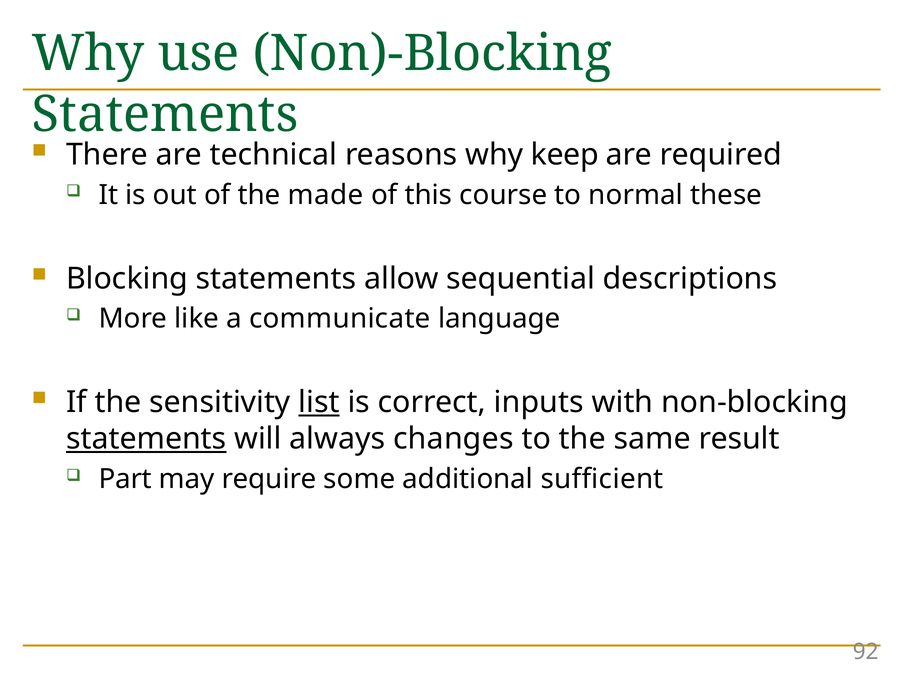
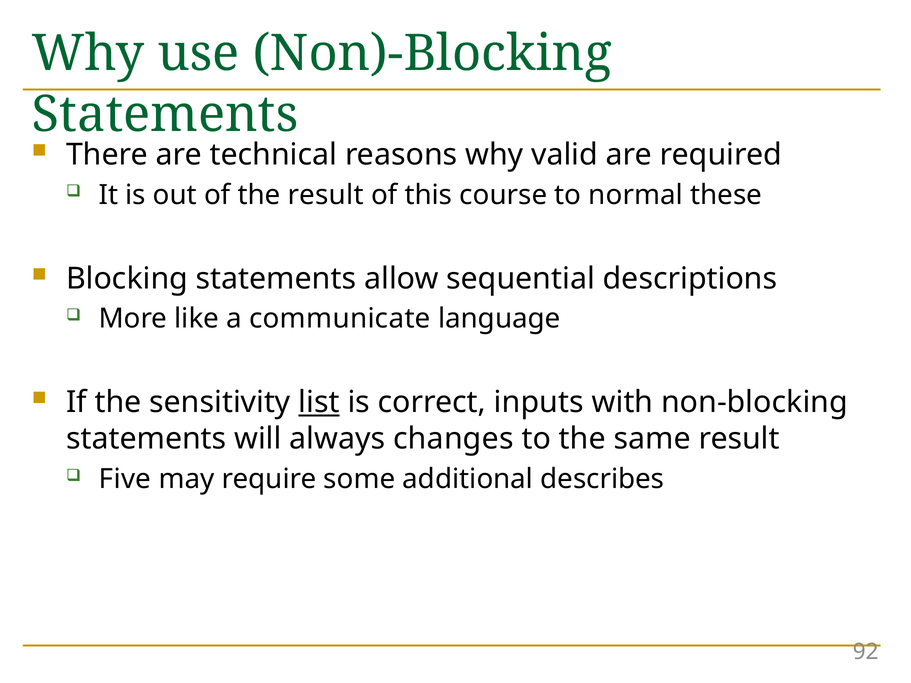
keep: keep -> valid
the made: made -> result
statements at (146, 439) underline: present -> none
Part: Part -> Five
sufficient: sufficient -> describes
